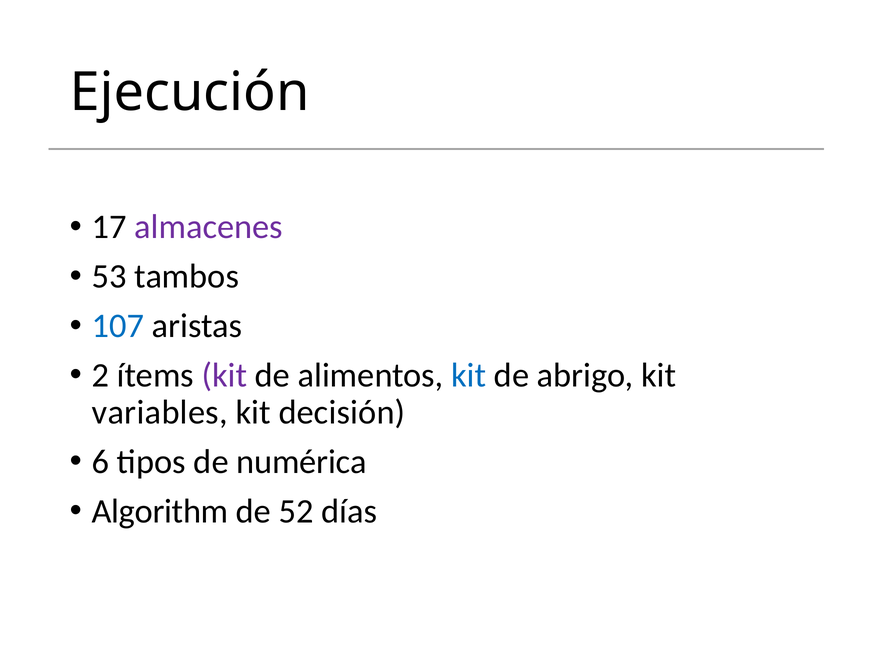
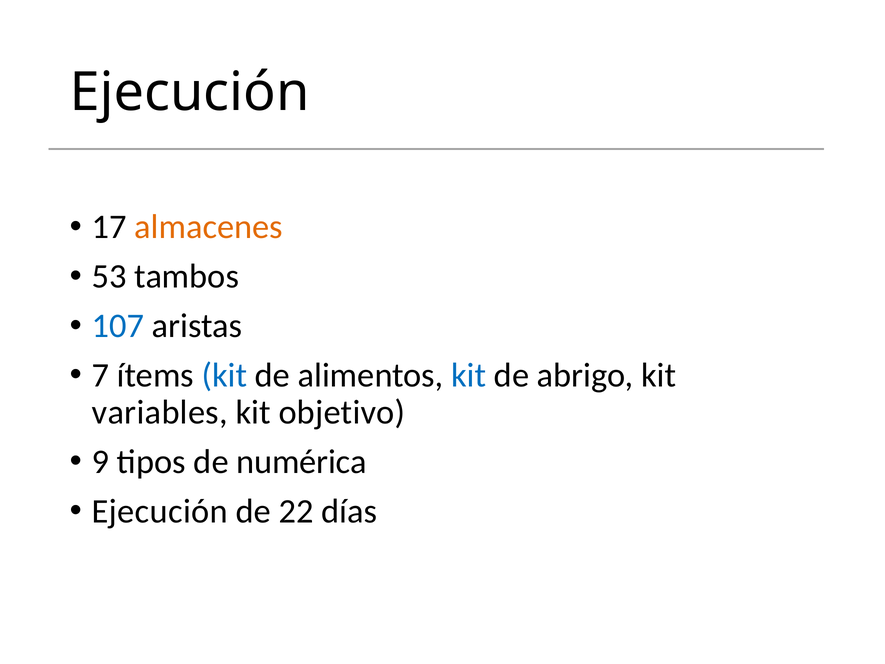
almacenes colour: purple -> orange
2: 2 -> 7
kit at (224, 375) colour: purple -> blue
decisión: decisión -> objetivo
6: 6 -> 9
Algorithm at (160, 511): Algorithm -> Ejecución
52: 52 -> 22
